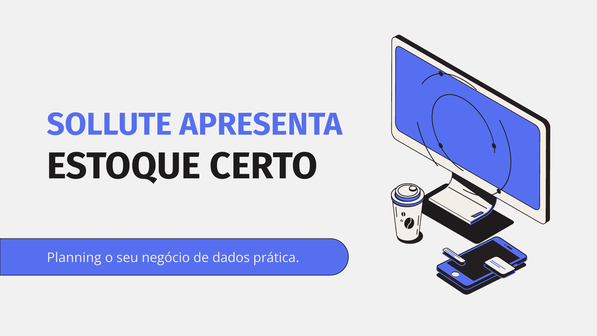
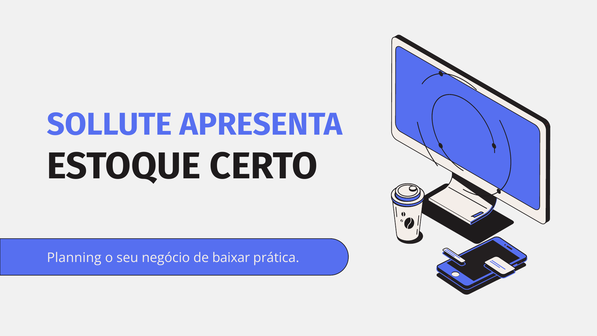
dados: dados -> baixar
